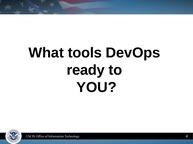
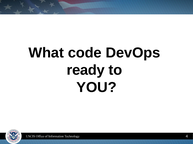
tools: tools -> code
